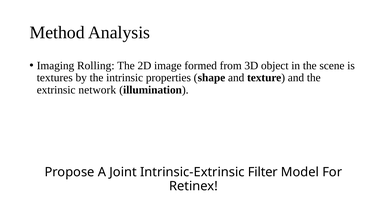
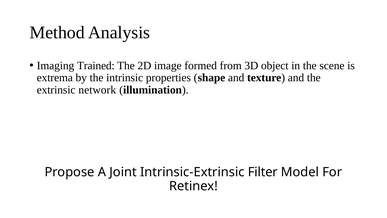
Rolling: Rolling -> Trained
textures: textures -> extrema
